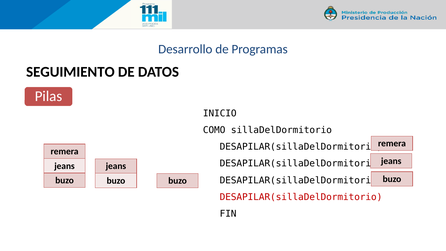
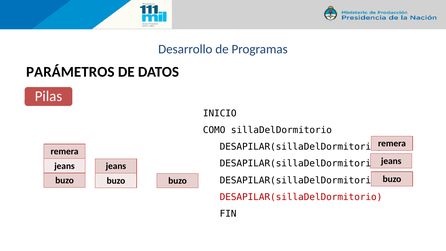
SEGUIMIENTO: SEGUIMIENTO -> PARÁMETROS
